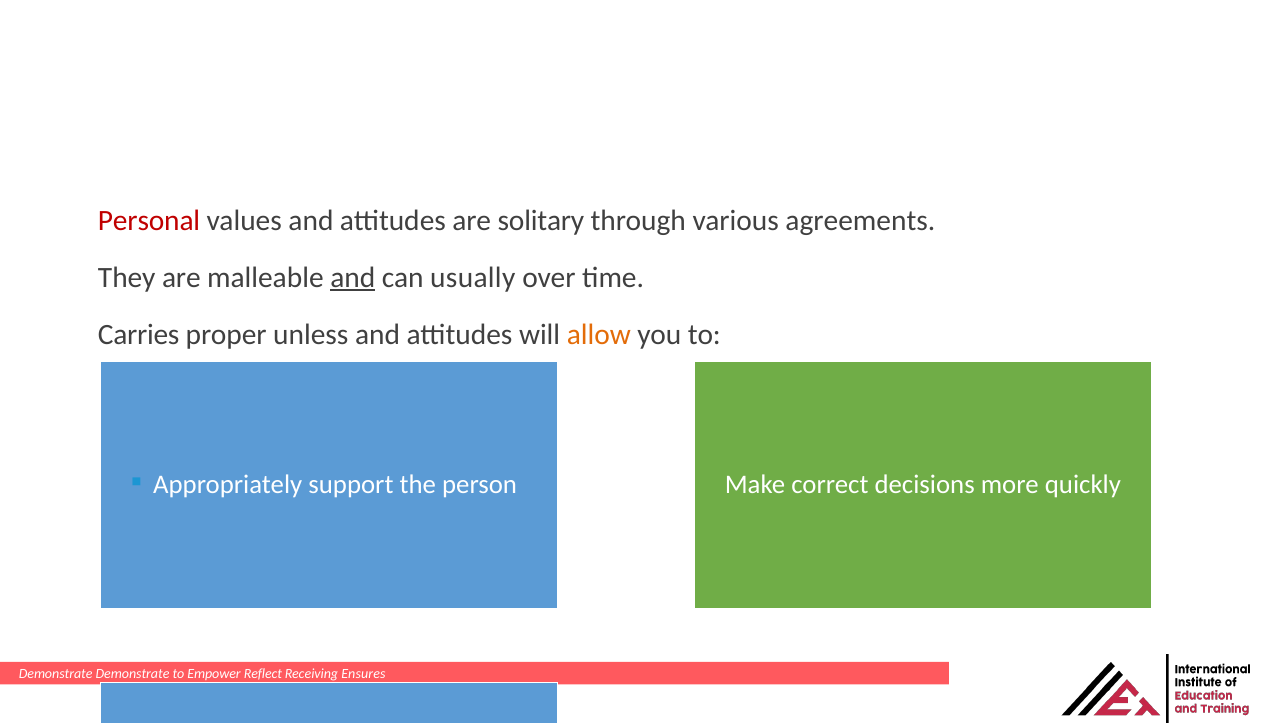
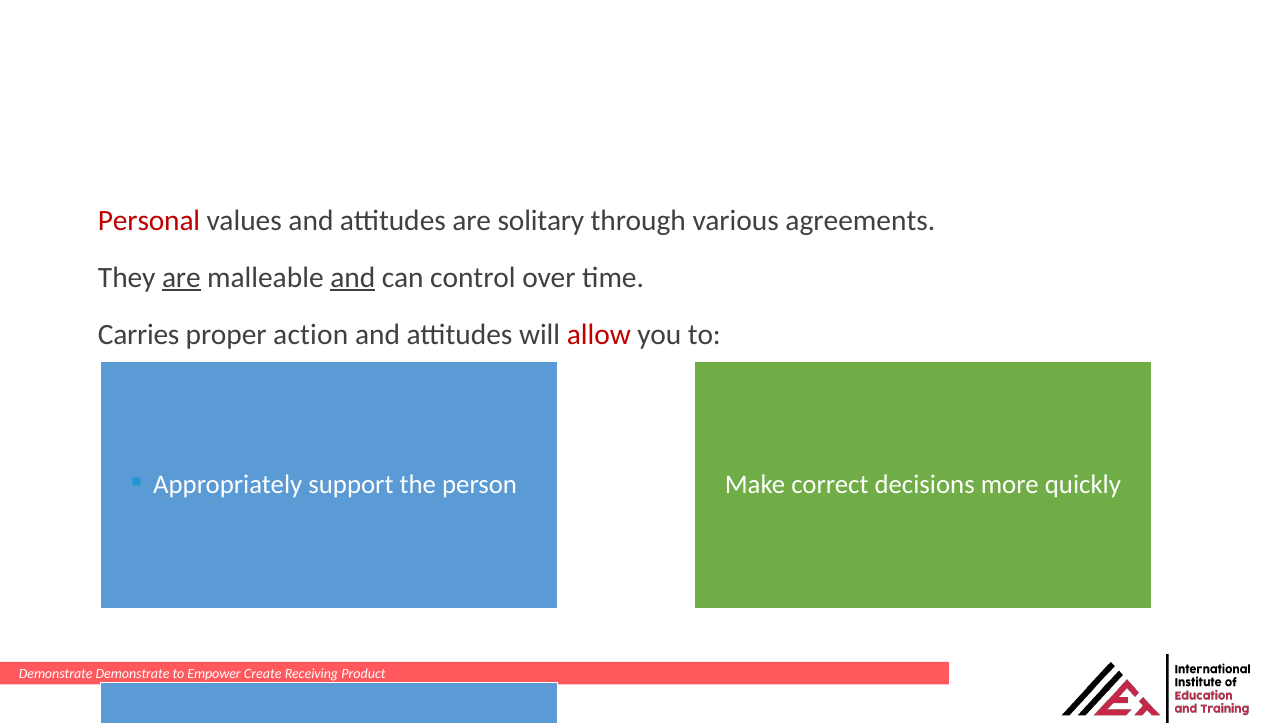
are at (181, 277) underline: none -> present
usually: usually -> control
unless: unless -> action
allow colour: orange -> red
Reflect: Reflect -> Create
Ensures: Ensures -> Product
